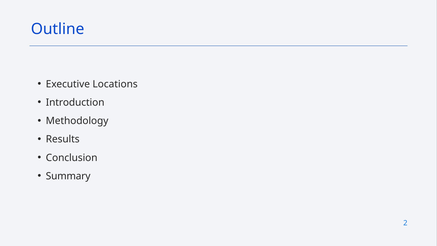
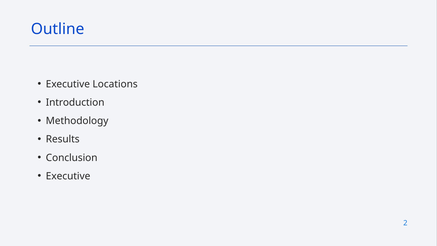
Summary at (68, 176): Summary -> Executive
